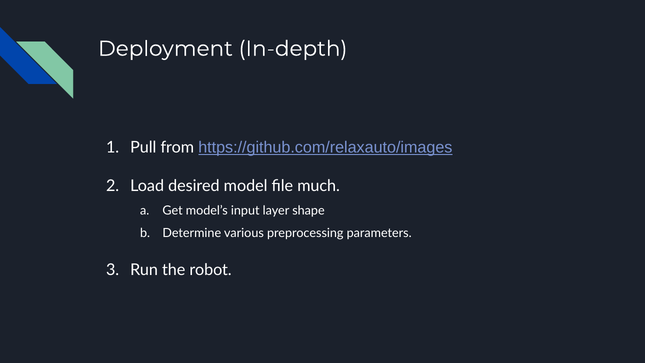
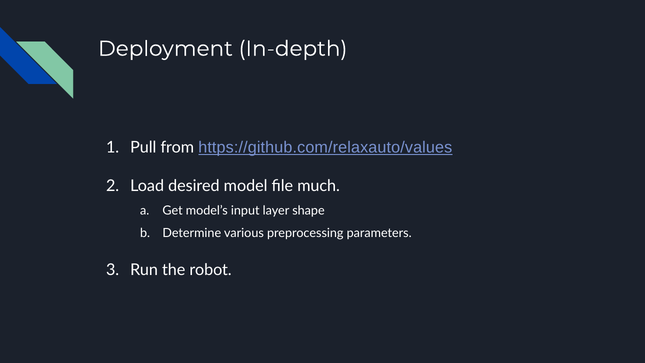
https://github.com/relaxauto/images: https://github.com/relaxauto/images -> https://github.com/relaxauto/values
